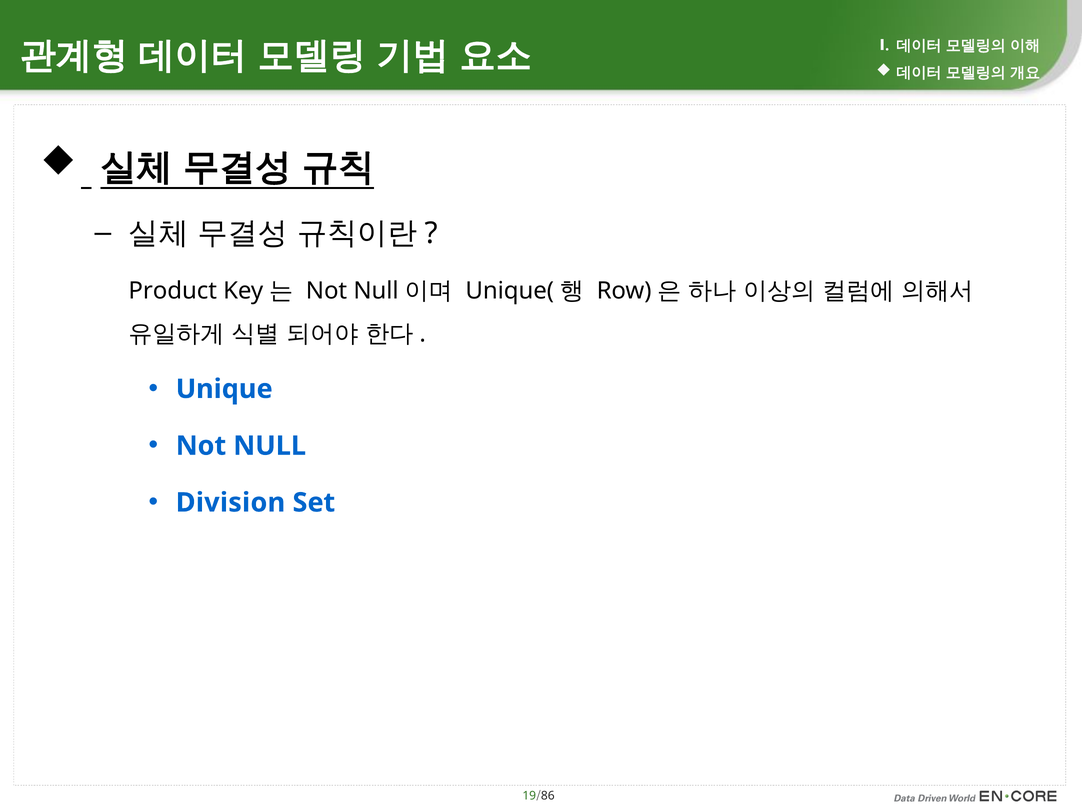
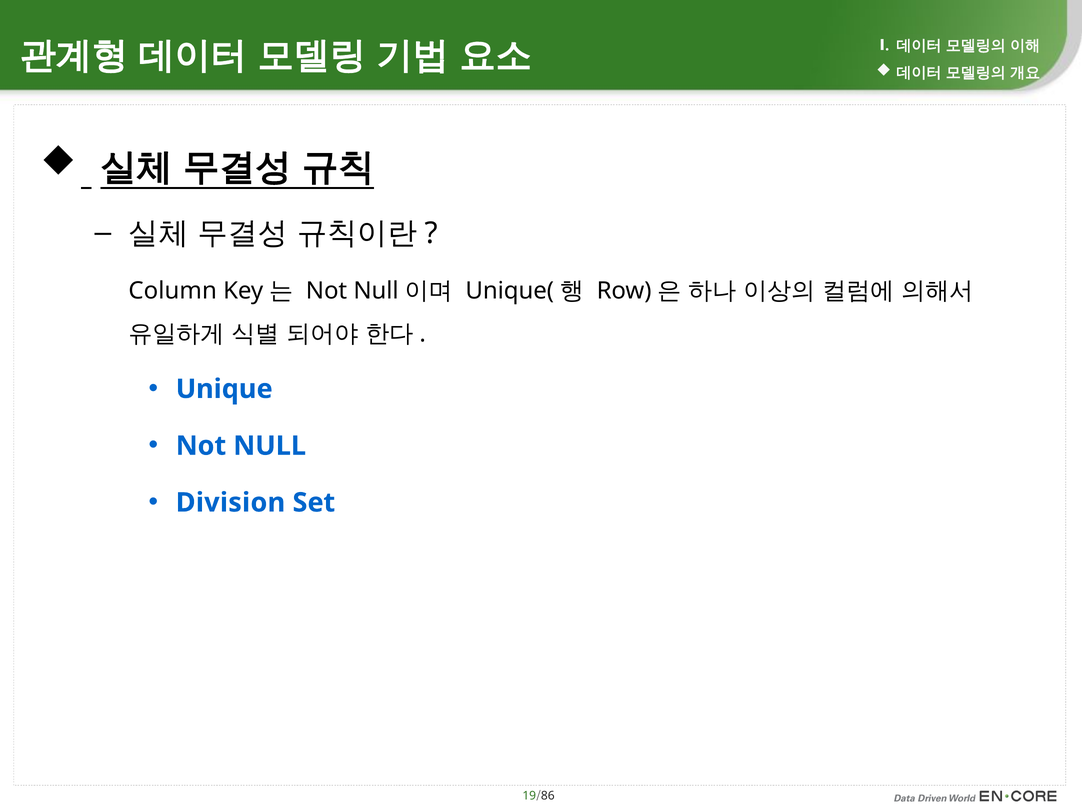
Product: Product -> Column
